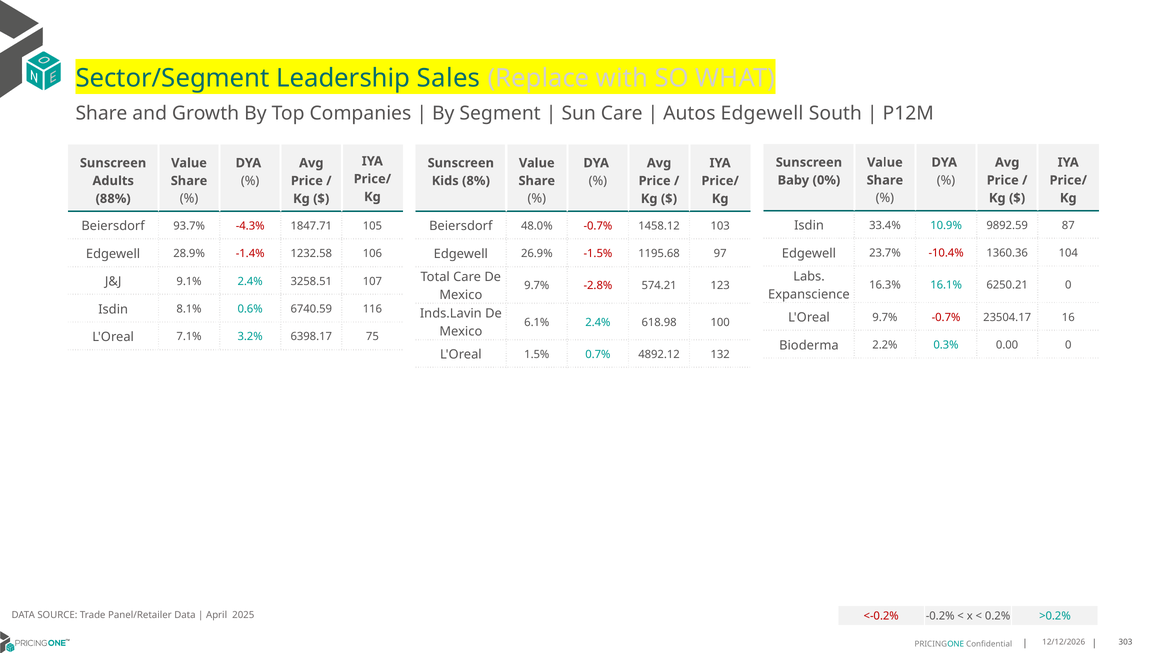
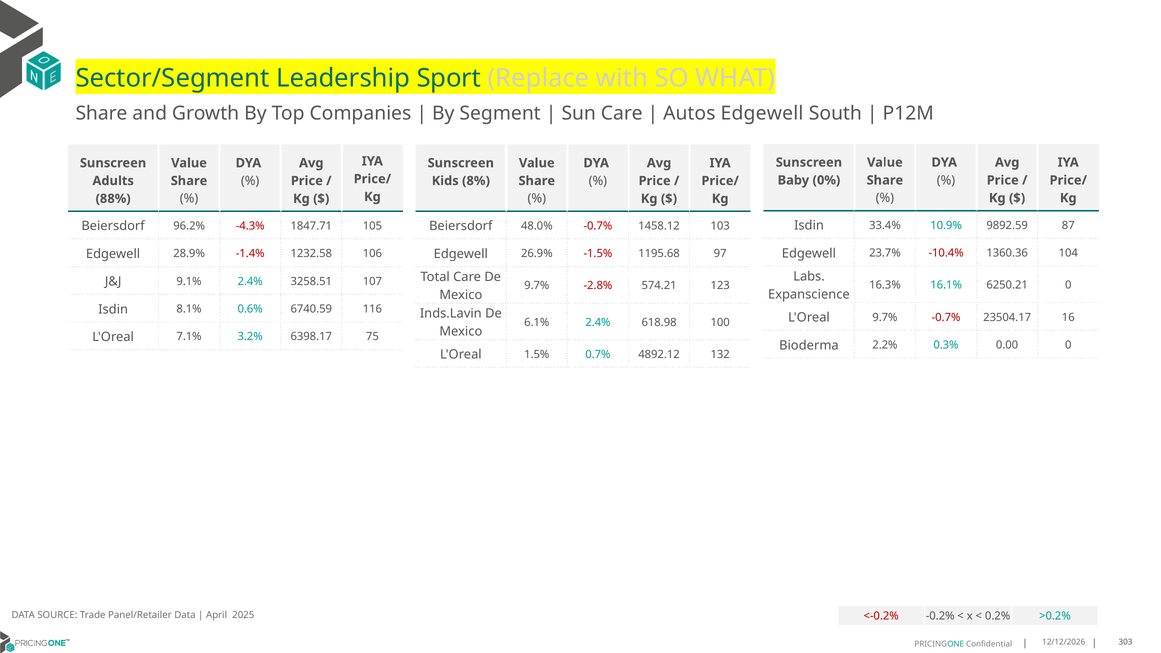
Sales: Sales -> Sport
93.7%: 93.7% -> 96.2%
